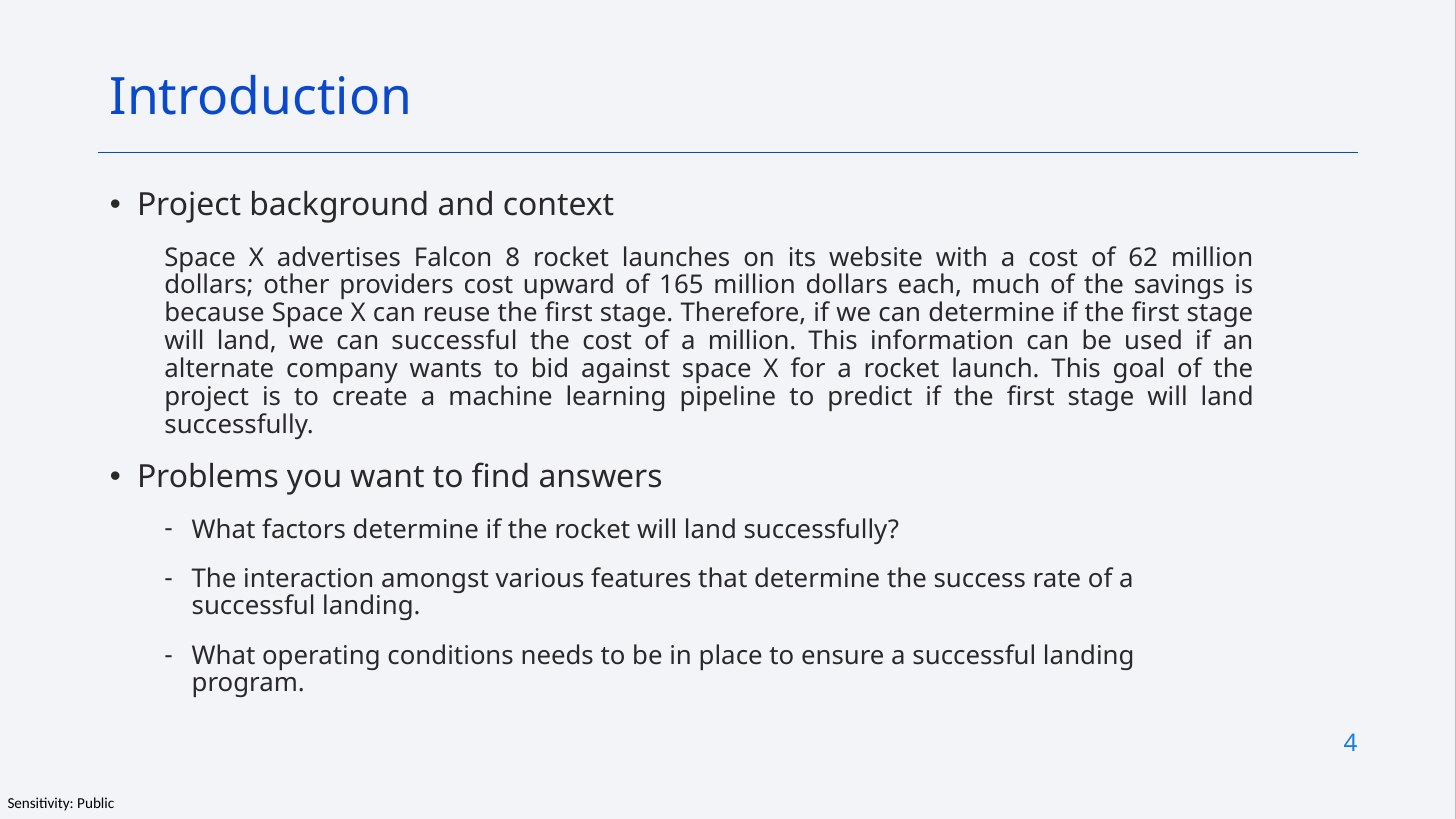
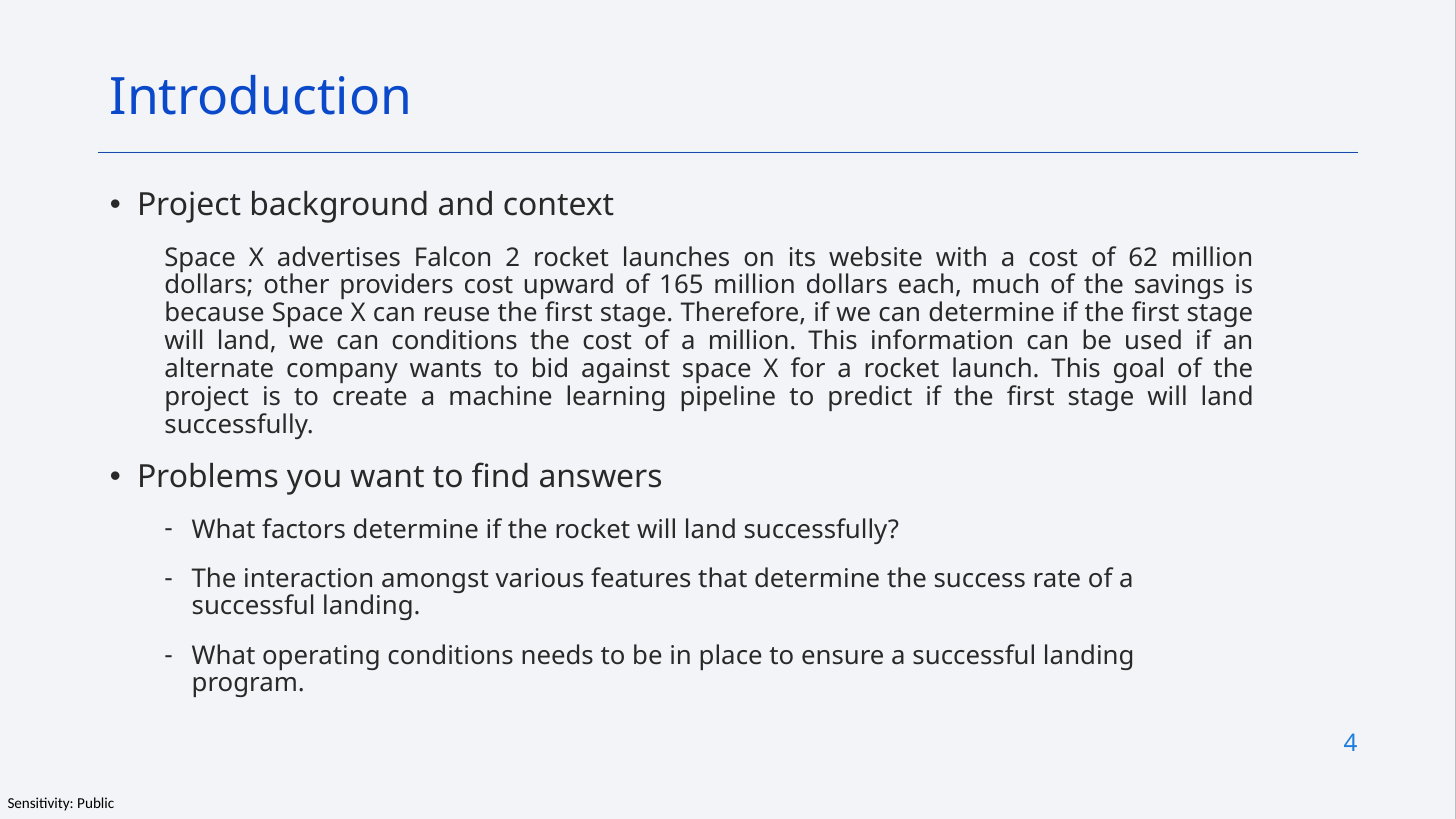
8: 8 -> 2
can successful: successful -> conditions
